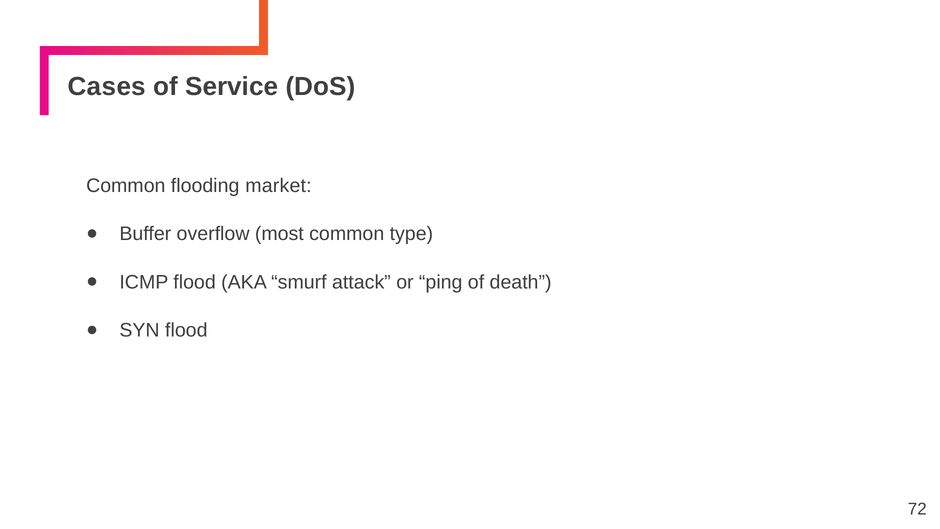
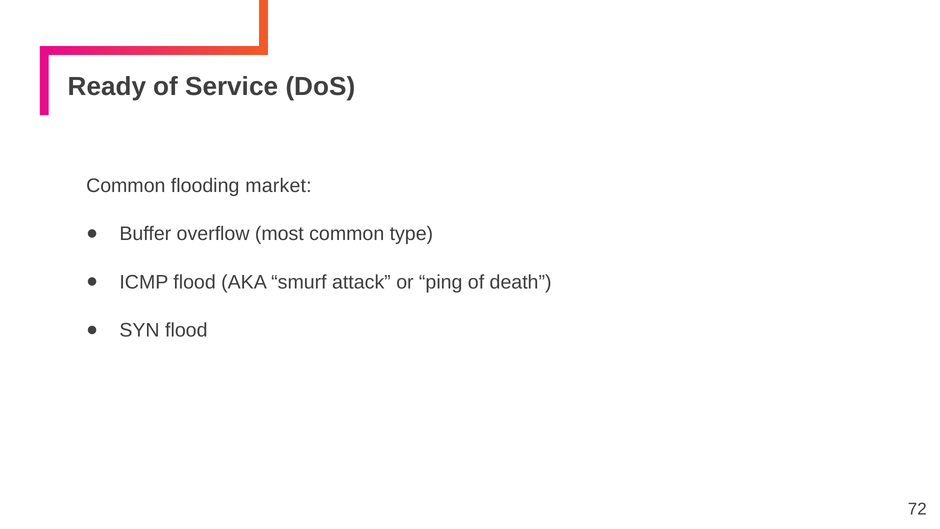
Cases: Cases -> Ready
